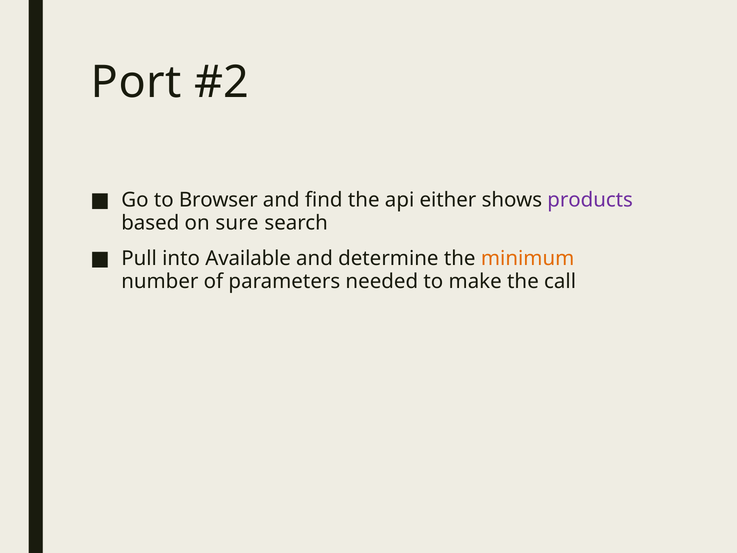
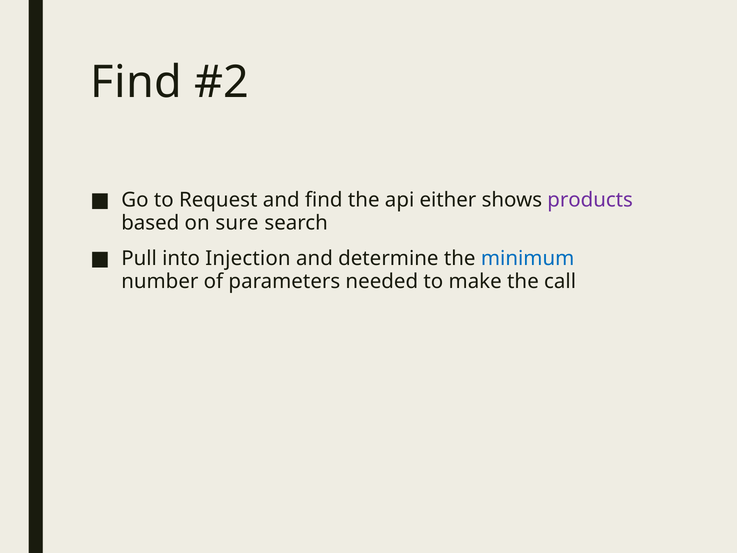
Port at (136, 83): Port -> Find
Browser: Browser -> Request
Available: Available -> Injection
minimum colour: orange -> blue
